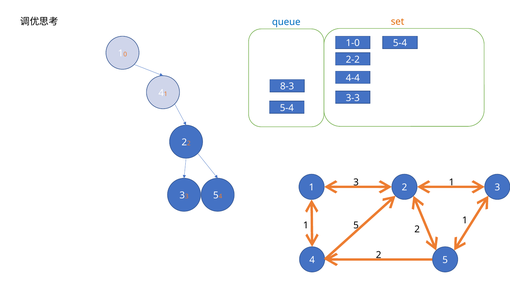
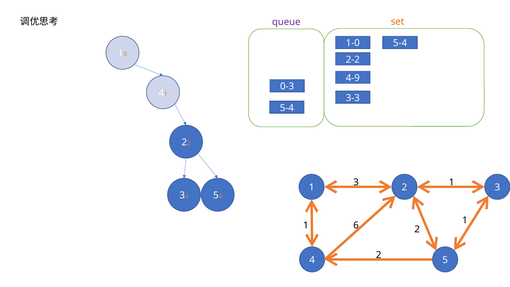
queue colour: blue -> purple
4-4: 4-4 -> 4-9
8-3: 8-3 -> 0-3
5 at (356, 225): 5 -> 6
